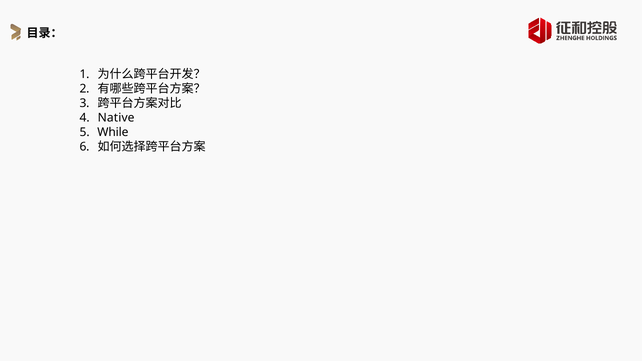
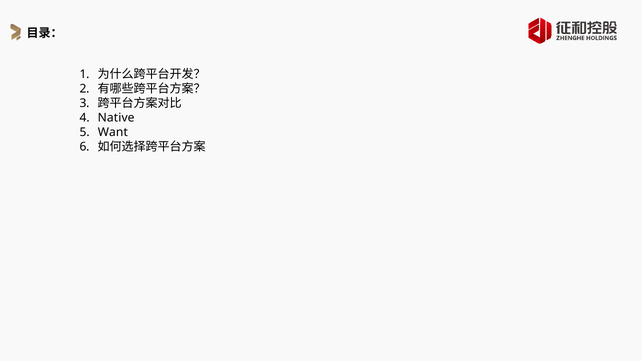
While: While -> Want
